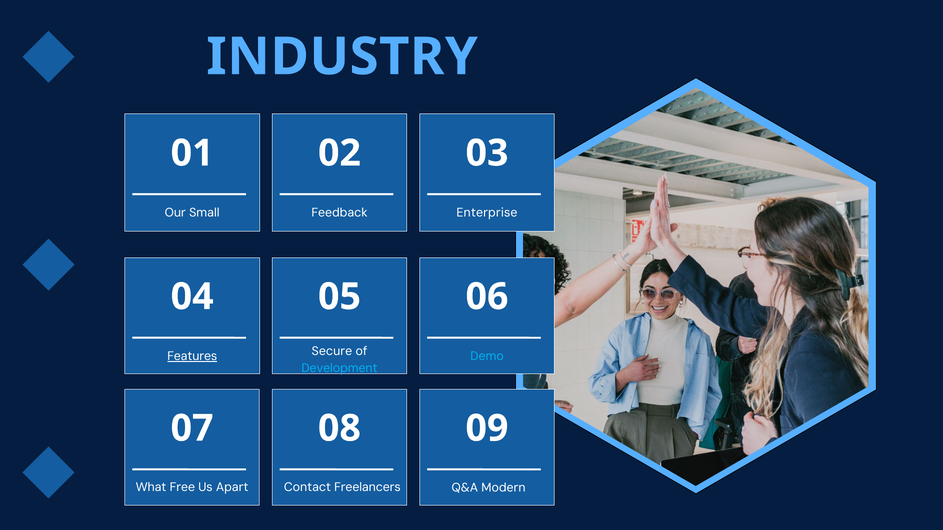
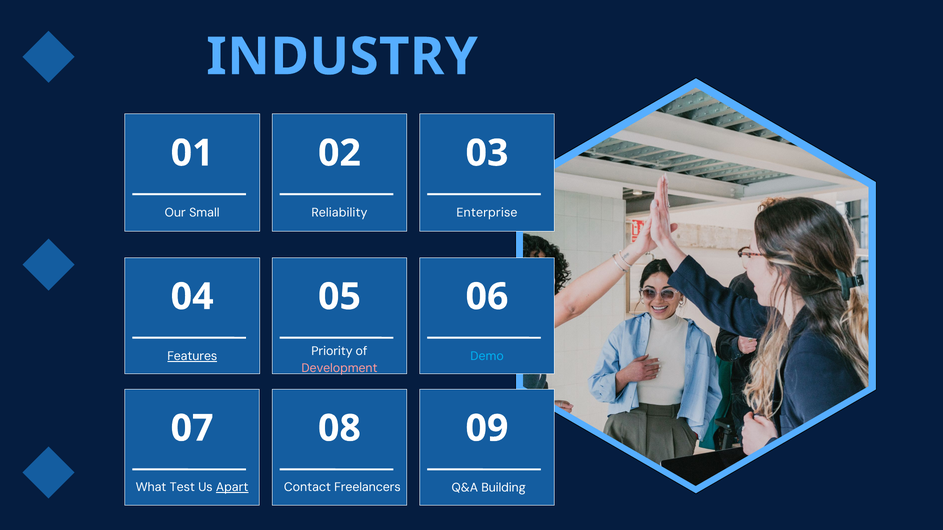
Feedback: Feedback -> Reliability
Secure: Secure -> Priority
Development colour: light blue -> pink
Free: Free -> Test
Apart underline: none -> present
Modern: Modern -> Building
